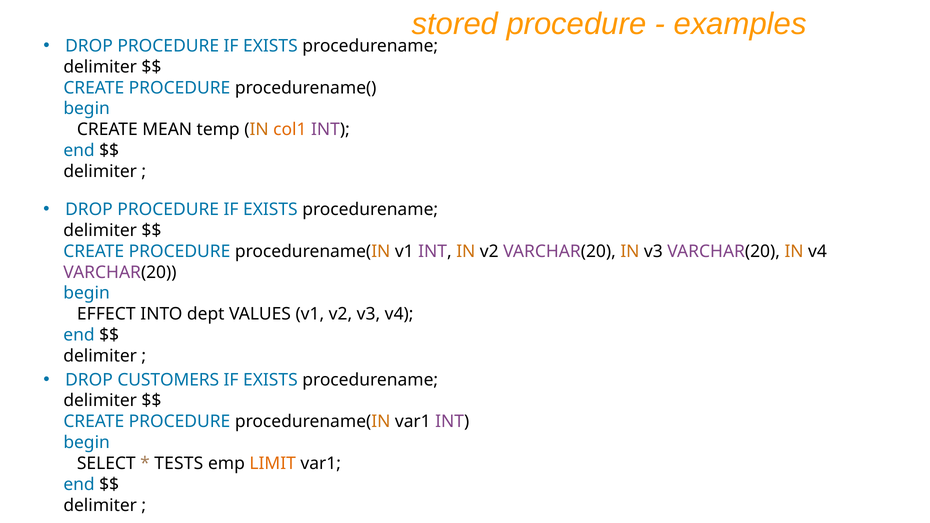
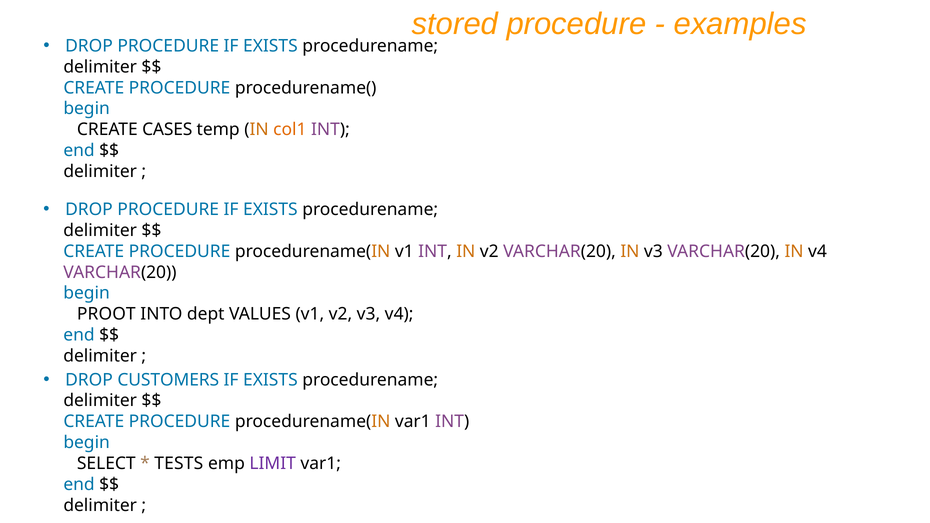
MEAN: MEAN -> CASES
EFFECT: EFFECT -> PROOT
LIMIT colour: orange -> purple
